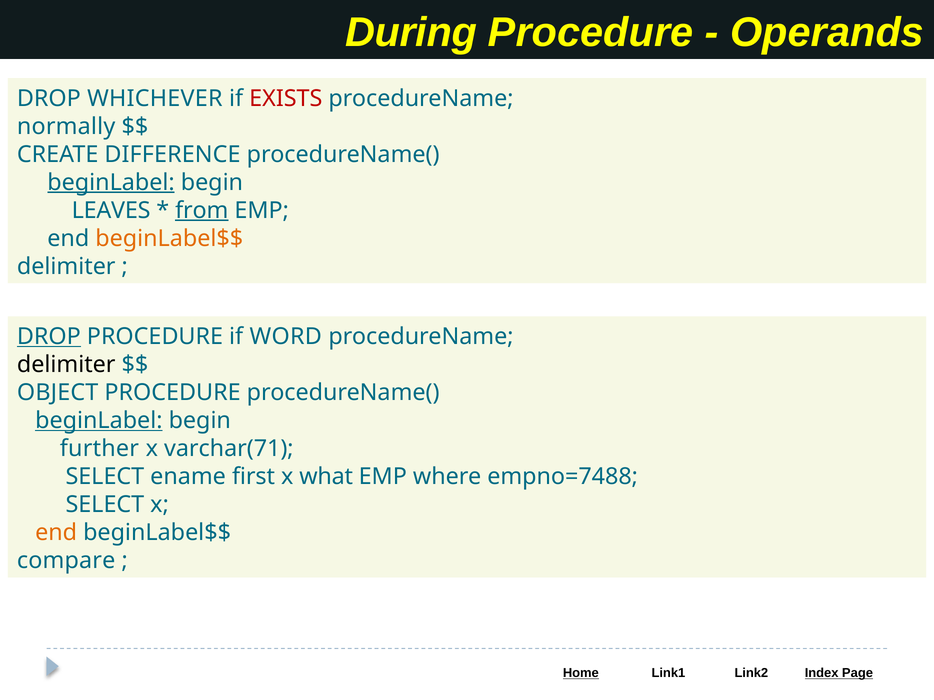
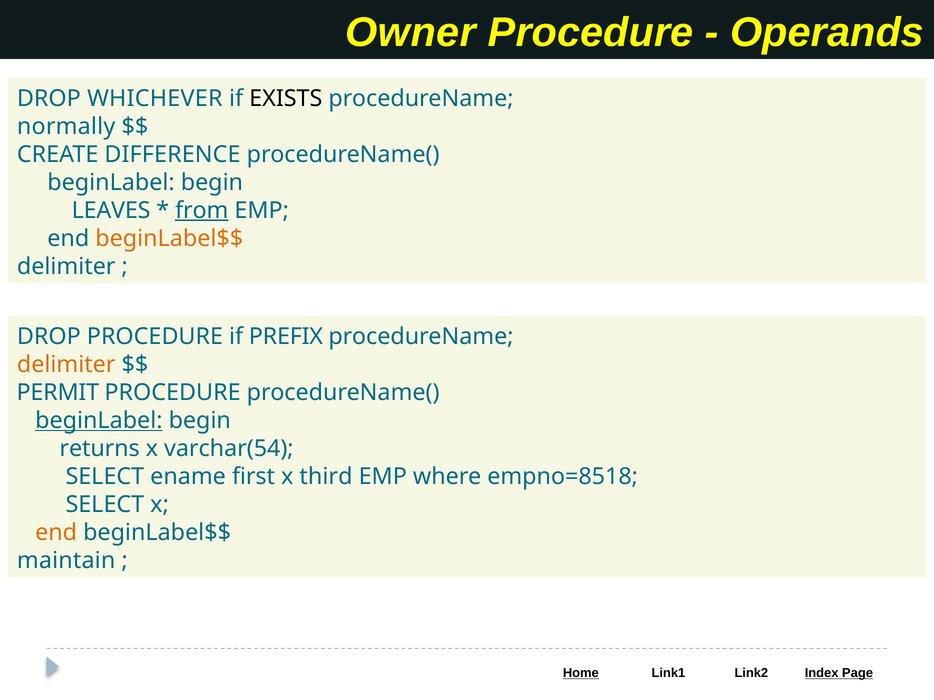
During: During -> Owner
EXISTS colour: red -> black
beginLabel at (111, 182) underline: present -> none
DROP at (49, 337) underline: present -> none
WORD: WORD -> PREFIX
delimiter at (66, 365) colour: black -> orange
OBJECT: OBJECT -> PERMIT
further: further -> returns
varchar(71: varchar(71 -> varchar(54
what: what -> third
empno=7488: empno=7488 -> empno=8518
compare: compare -> maintain
